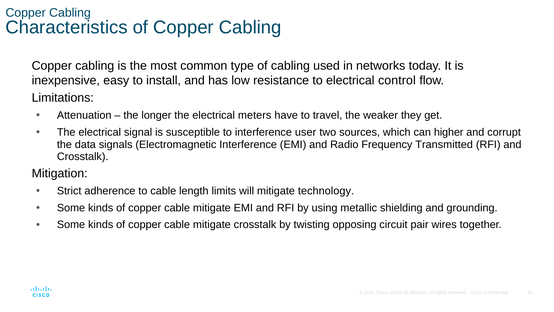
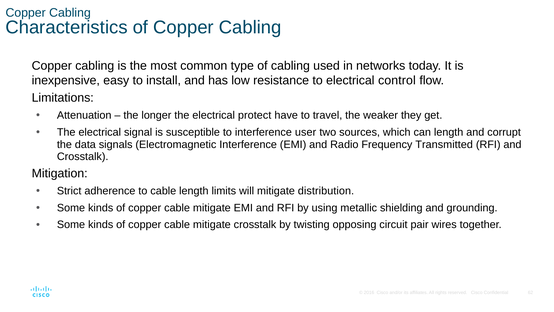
meters: meters -> protect
can higher: higher -> length
technology: technology -> distribution
